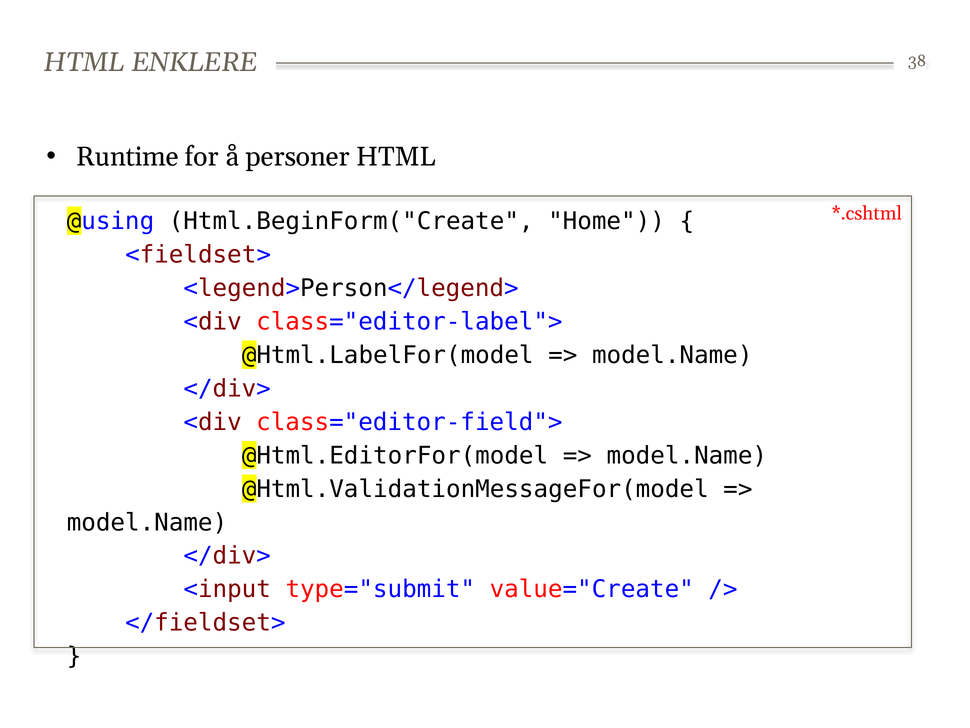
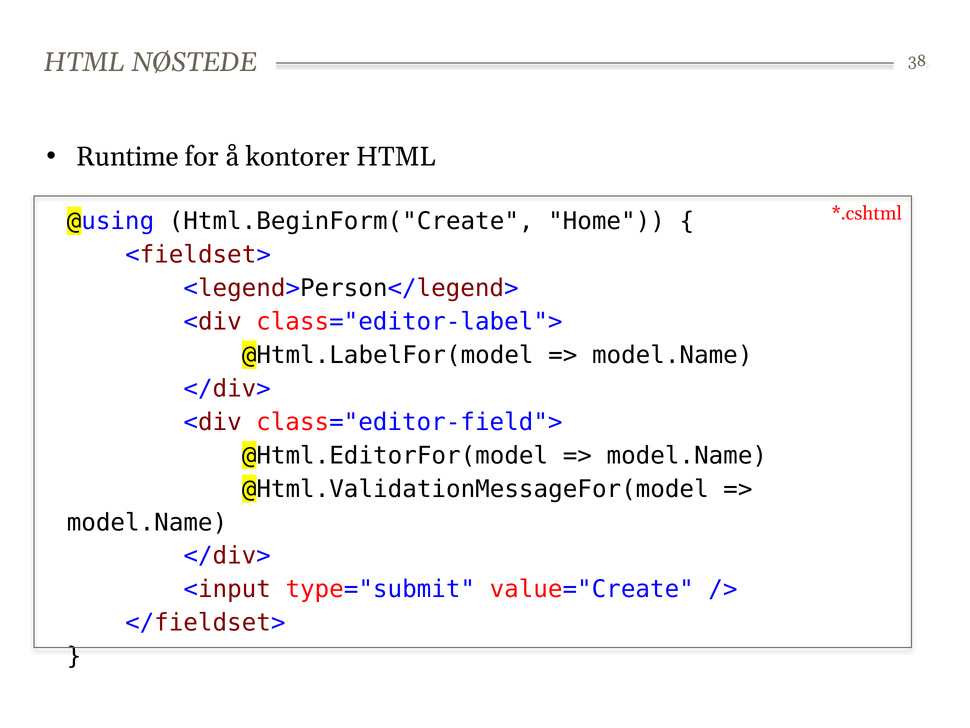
ENKLERE: ENKLERE -> NØSTEDE
personer: personer -> kontorer
